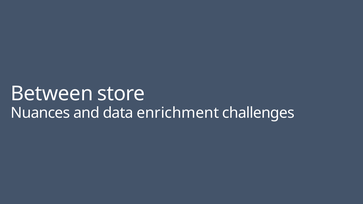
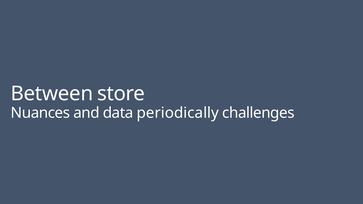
enrichment: enrichment -> periodically
